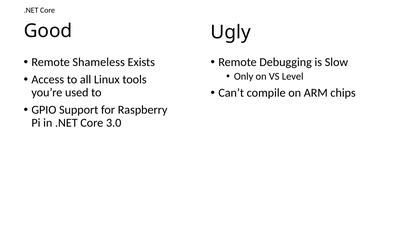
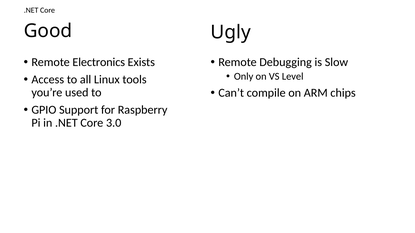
Shameless: Shameless -> Electronics
